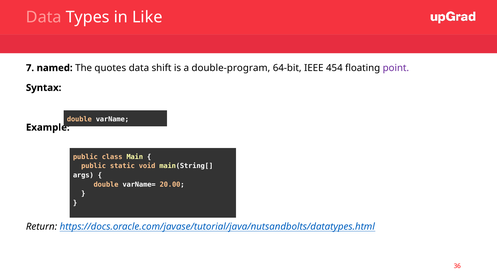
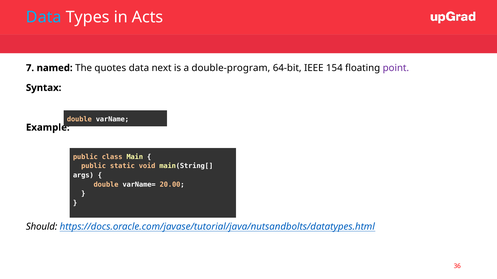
Data at (44, 17) colour: pink -> light blue
Like: Like -> Acts
shift: shift -> next
454: 454 -> 154
Return: Return -> Should
